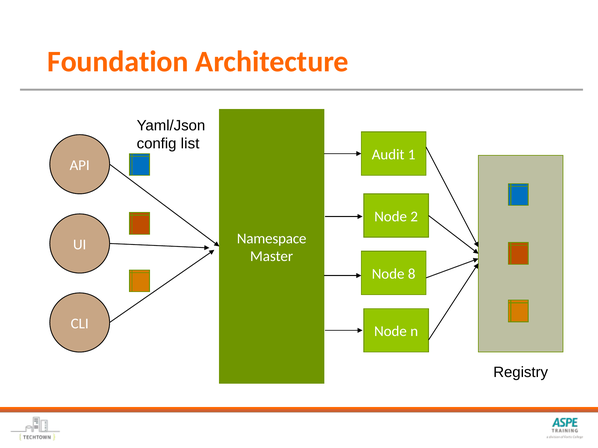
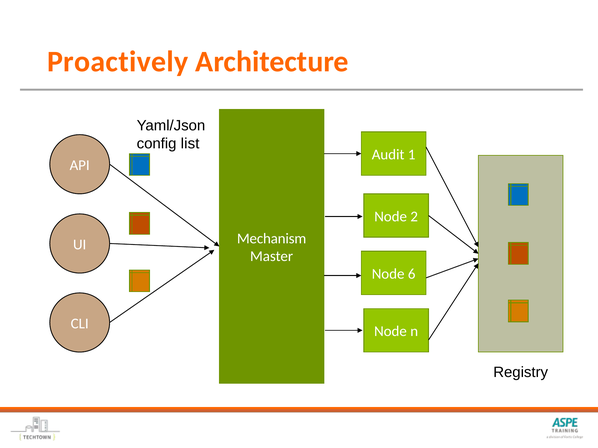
Foundation: Foundation -> Proactively
Namespace: Namespace -> Mechanism
8: 8 -> 6
